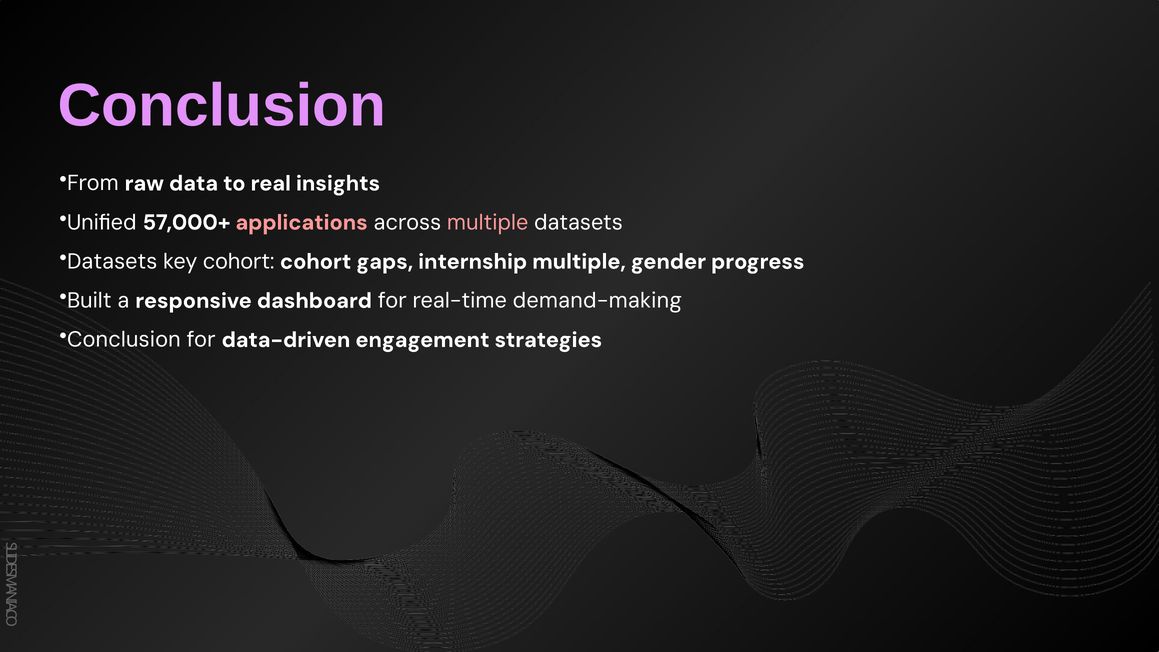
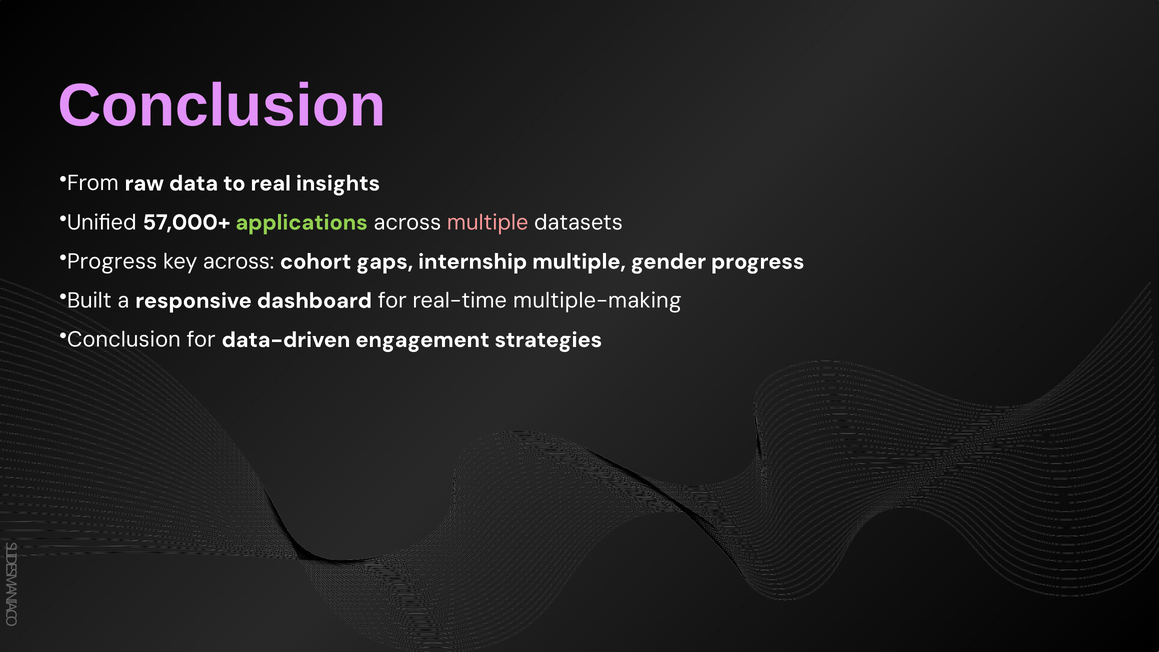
applications colour: pink -> light green
Datasets at (112, 262): Datasets -> Progress
key cohort: cohort -> across
demand-making: demand-making -> multiple-making
